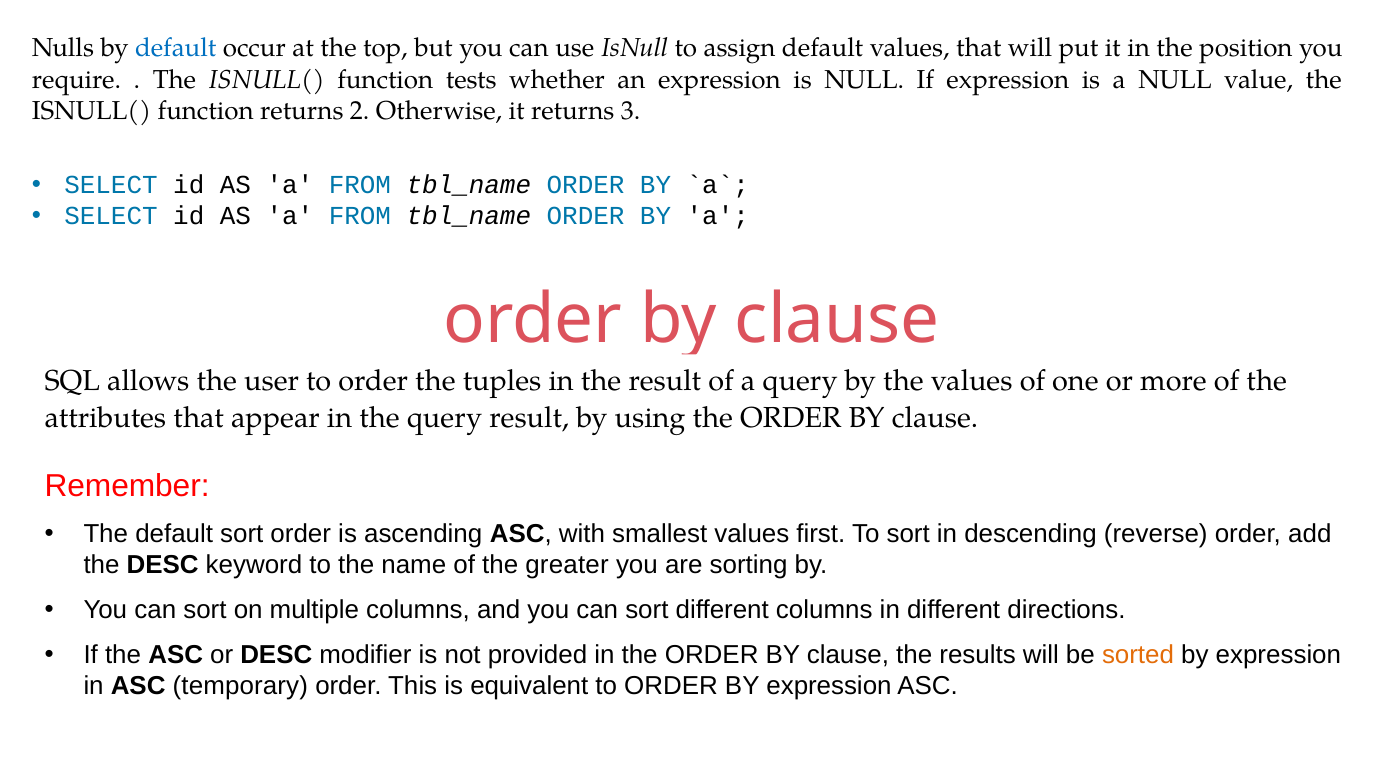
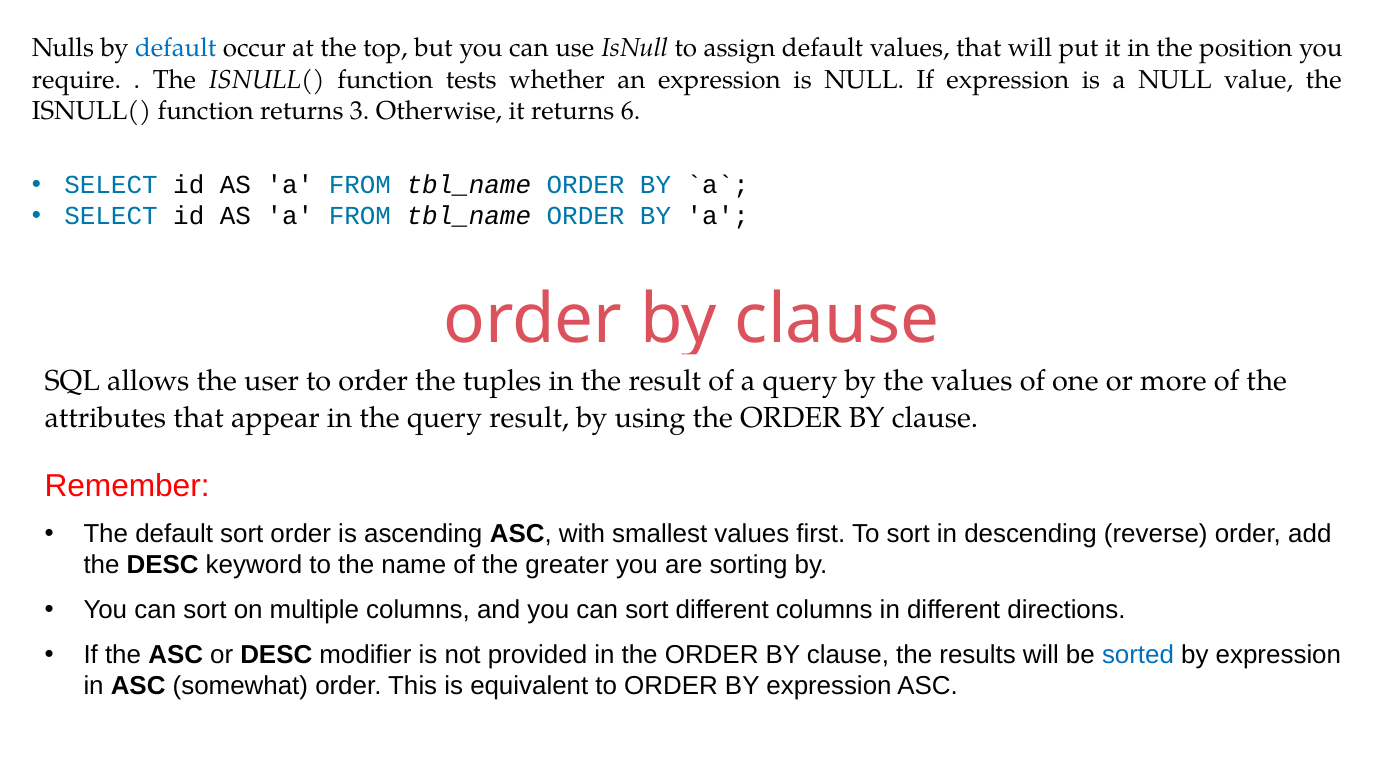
2: 2 -> 3
3: 3 -> 6
sorted colour: orange -> blue
temporary: temporary -> somewhat
